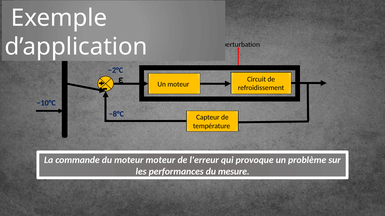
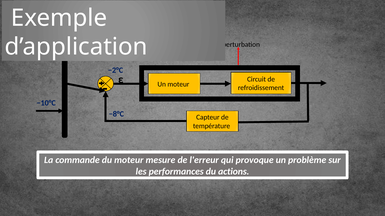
moteur moteur: moteur -> mesure
mesure: mesure -> actions
